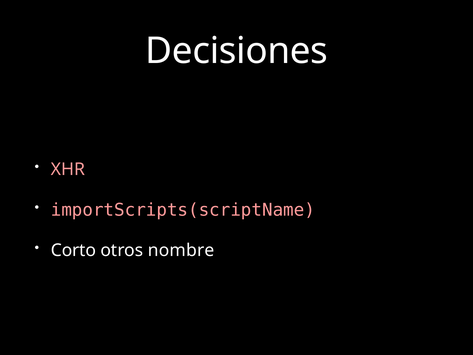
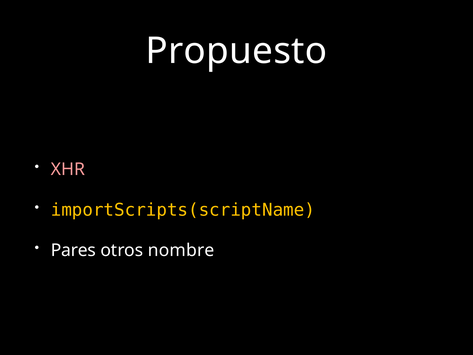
Decisiones: Decisiones -> Propuesto
importScripts(scriptName colour: pink -> yellow
Corto: Corto -> Pares
